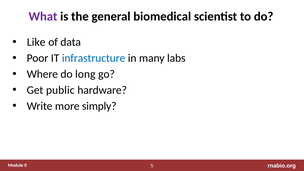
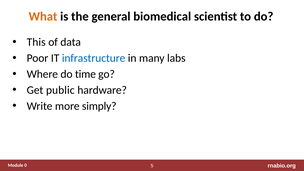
What colour: purple -> orange
Like: Like -> This
long: long -> time
